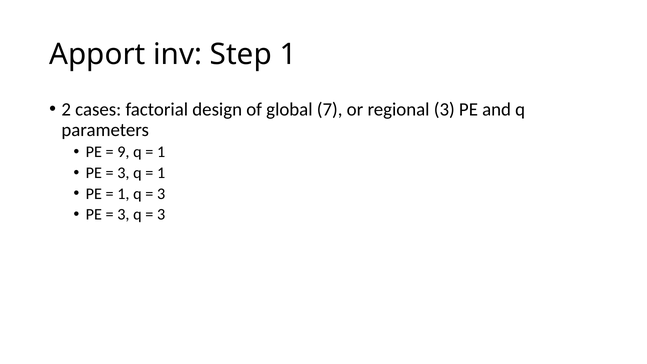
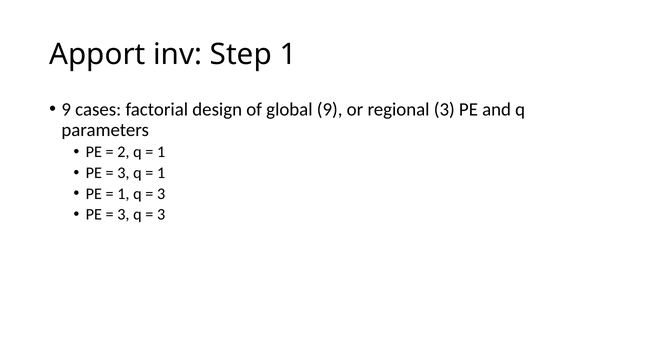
2 at (66, 109): 2 -> 9
global 7: 7 -> 9
9: 9 -> 2
